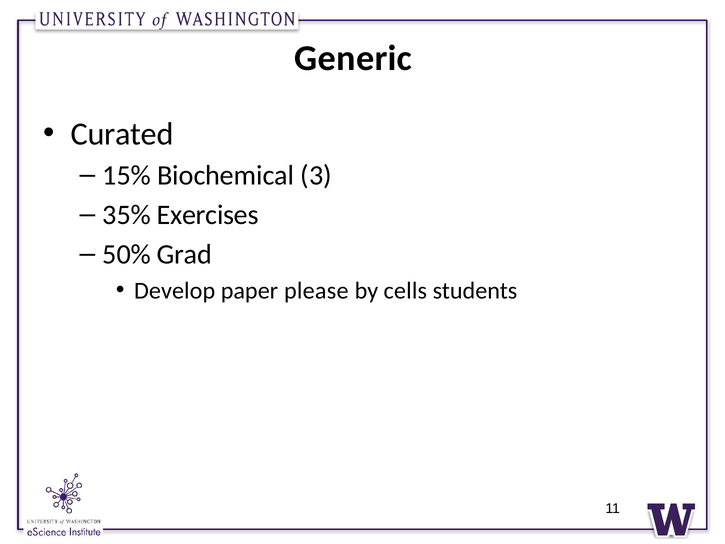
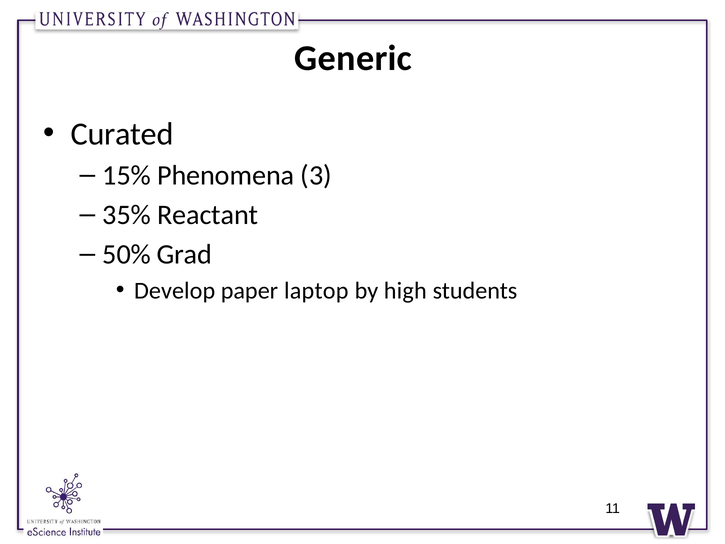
Biochemical: Biochemical -> Phenomena
Exercises: Exercises -> Reactant
please: please -> laptop
cells: cells -> high
